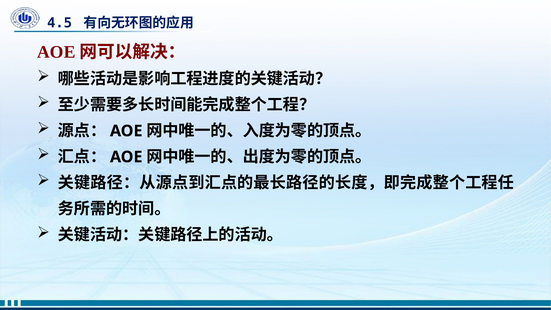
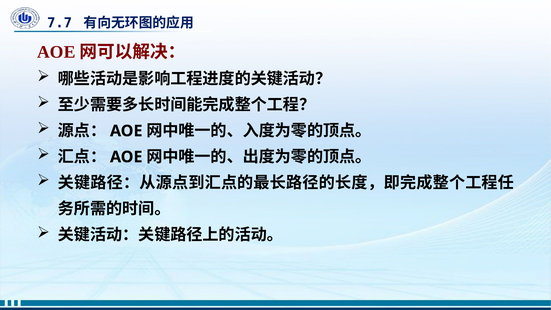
4.5: 4.5 -> 7.7
